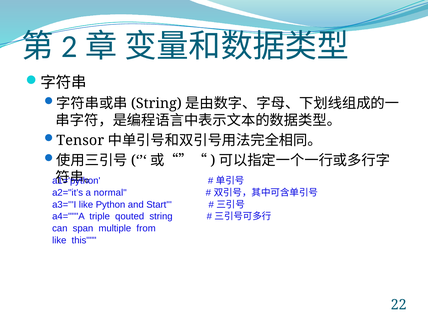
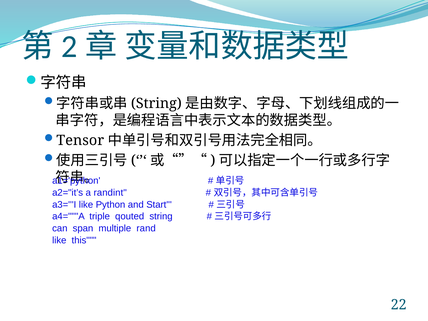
normal: normal -> randint
from: from -> rand
